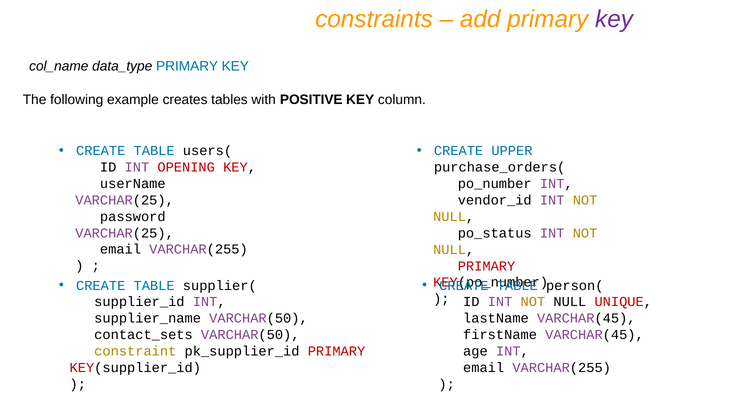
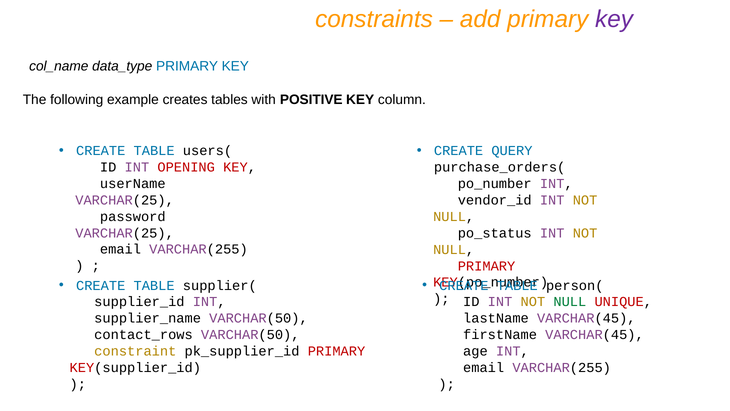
UPPER: UPPER -> QUERY
NULL at (570, 302) colour: black -> green
contact_sets: contact_sets -> contact_rows
